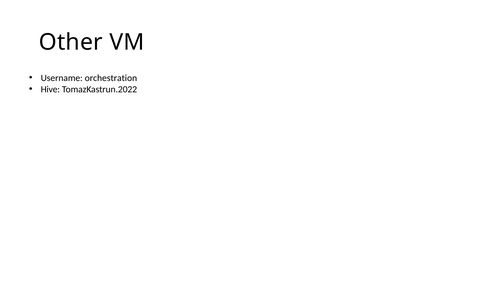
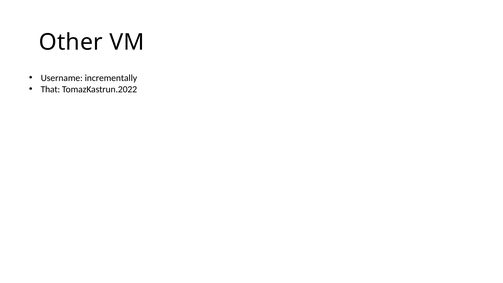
orchestration: orchestration -> incrementally
Hive: Hive -> That
